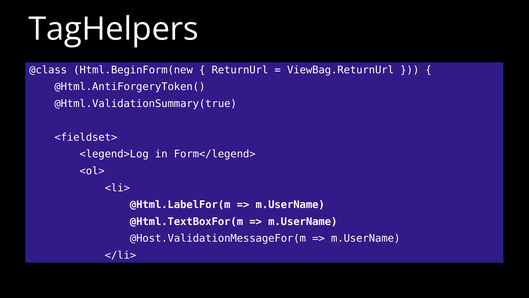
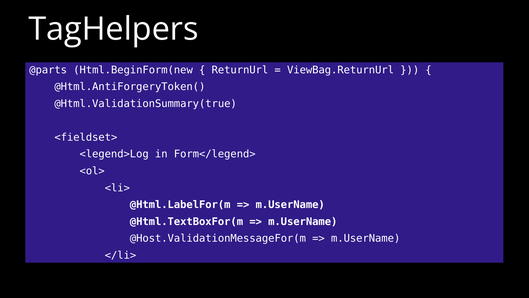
@class: @class -> @parts
